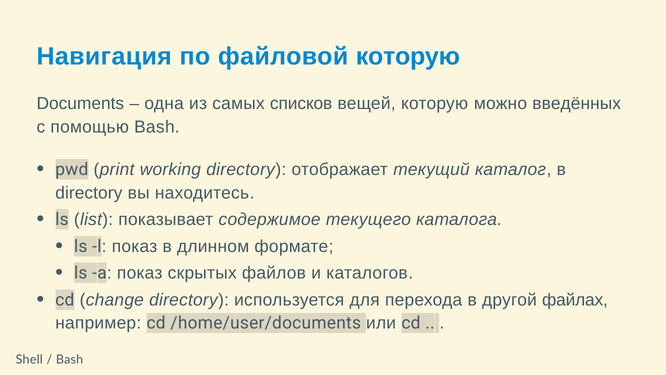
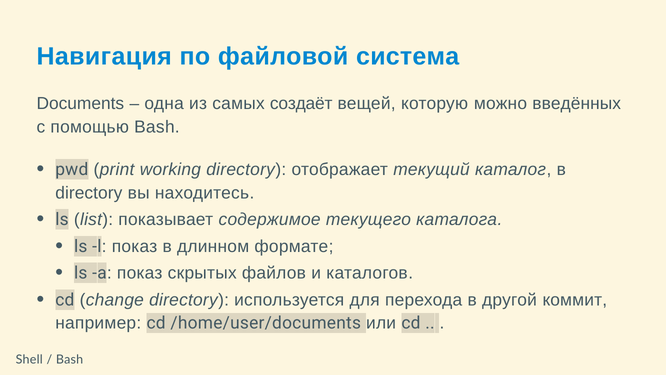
файловой которую: которую -> система
списков: списков -> создаёт
файлах: файлах -> коммит
